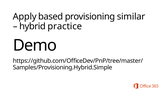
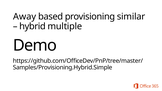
Apply: Apply -> Away
practice: practice -> multiple
